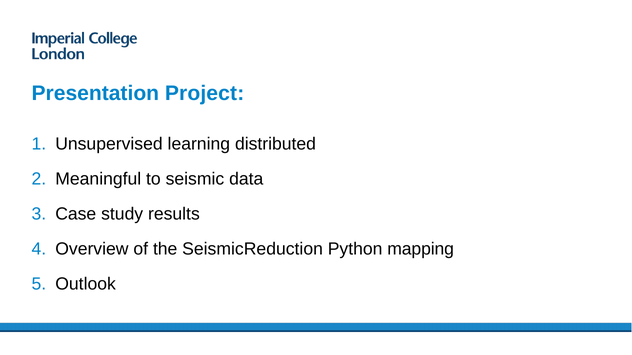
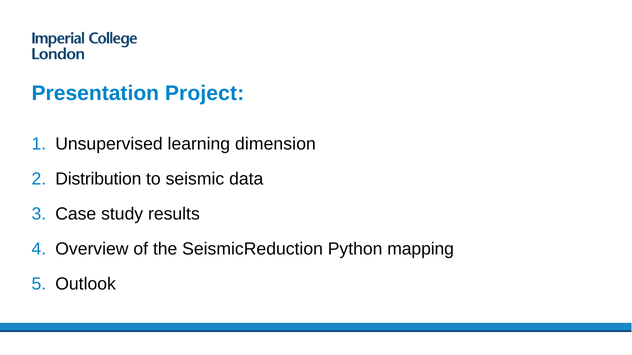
distributed: distributed -> dimension
Meaningful: Meaningful -> Distribution
